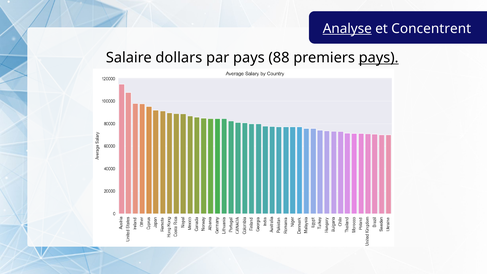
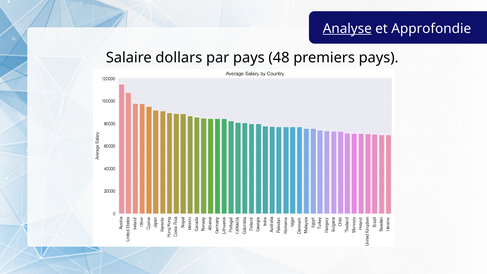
Concentrent: Concentrent -> Approfondie
88: 88 -> 48
pays at (379, 58) underline: present -> none
